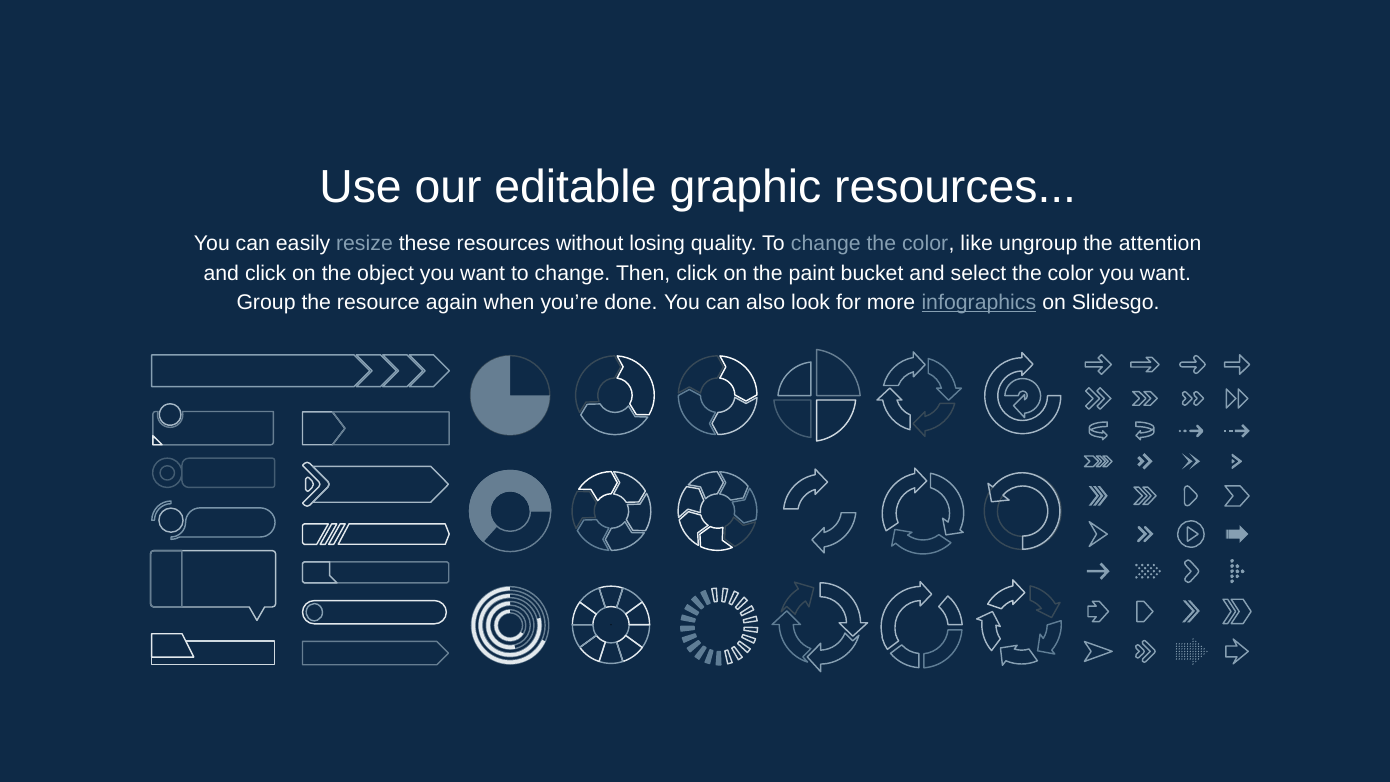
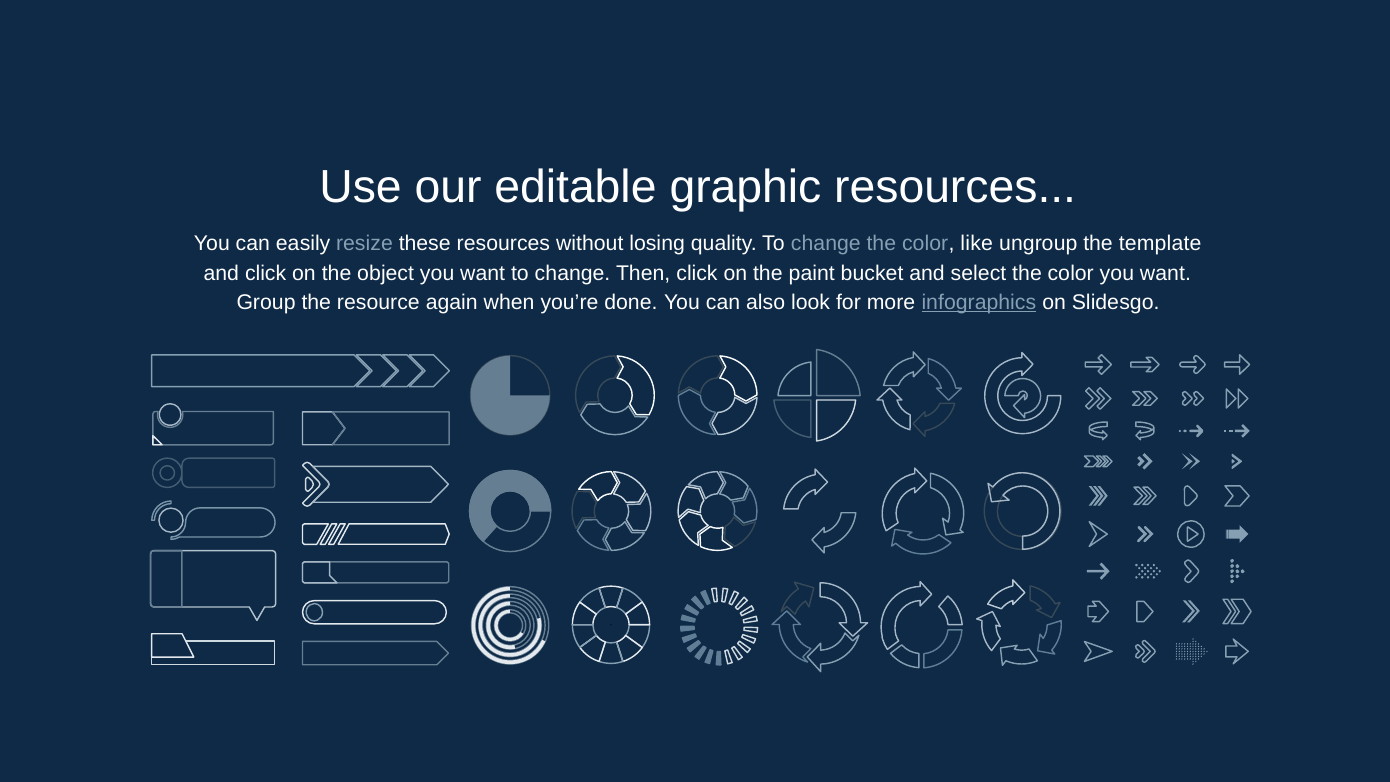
attention: attention -> template
